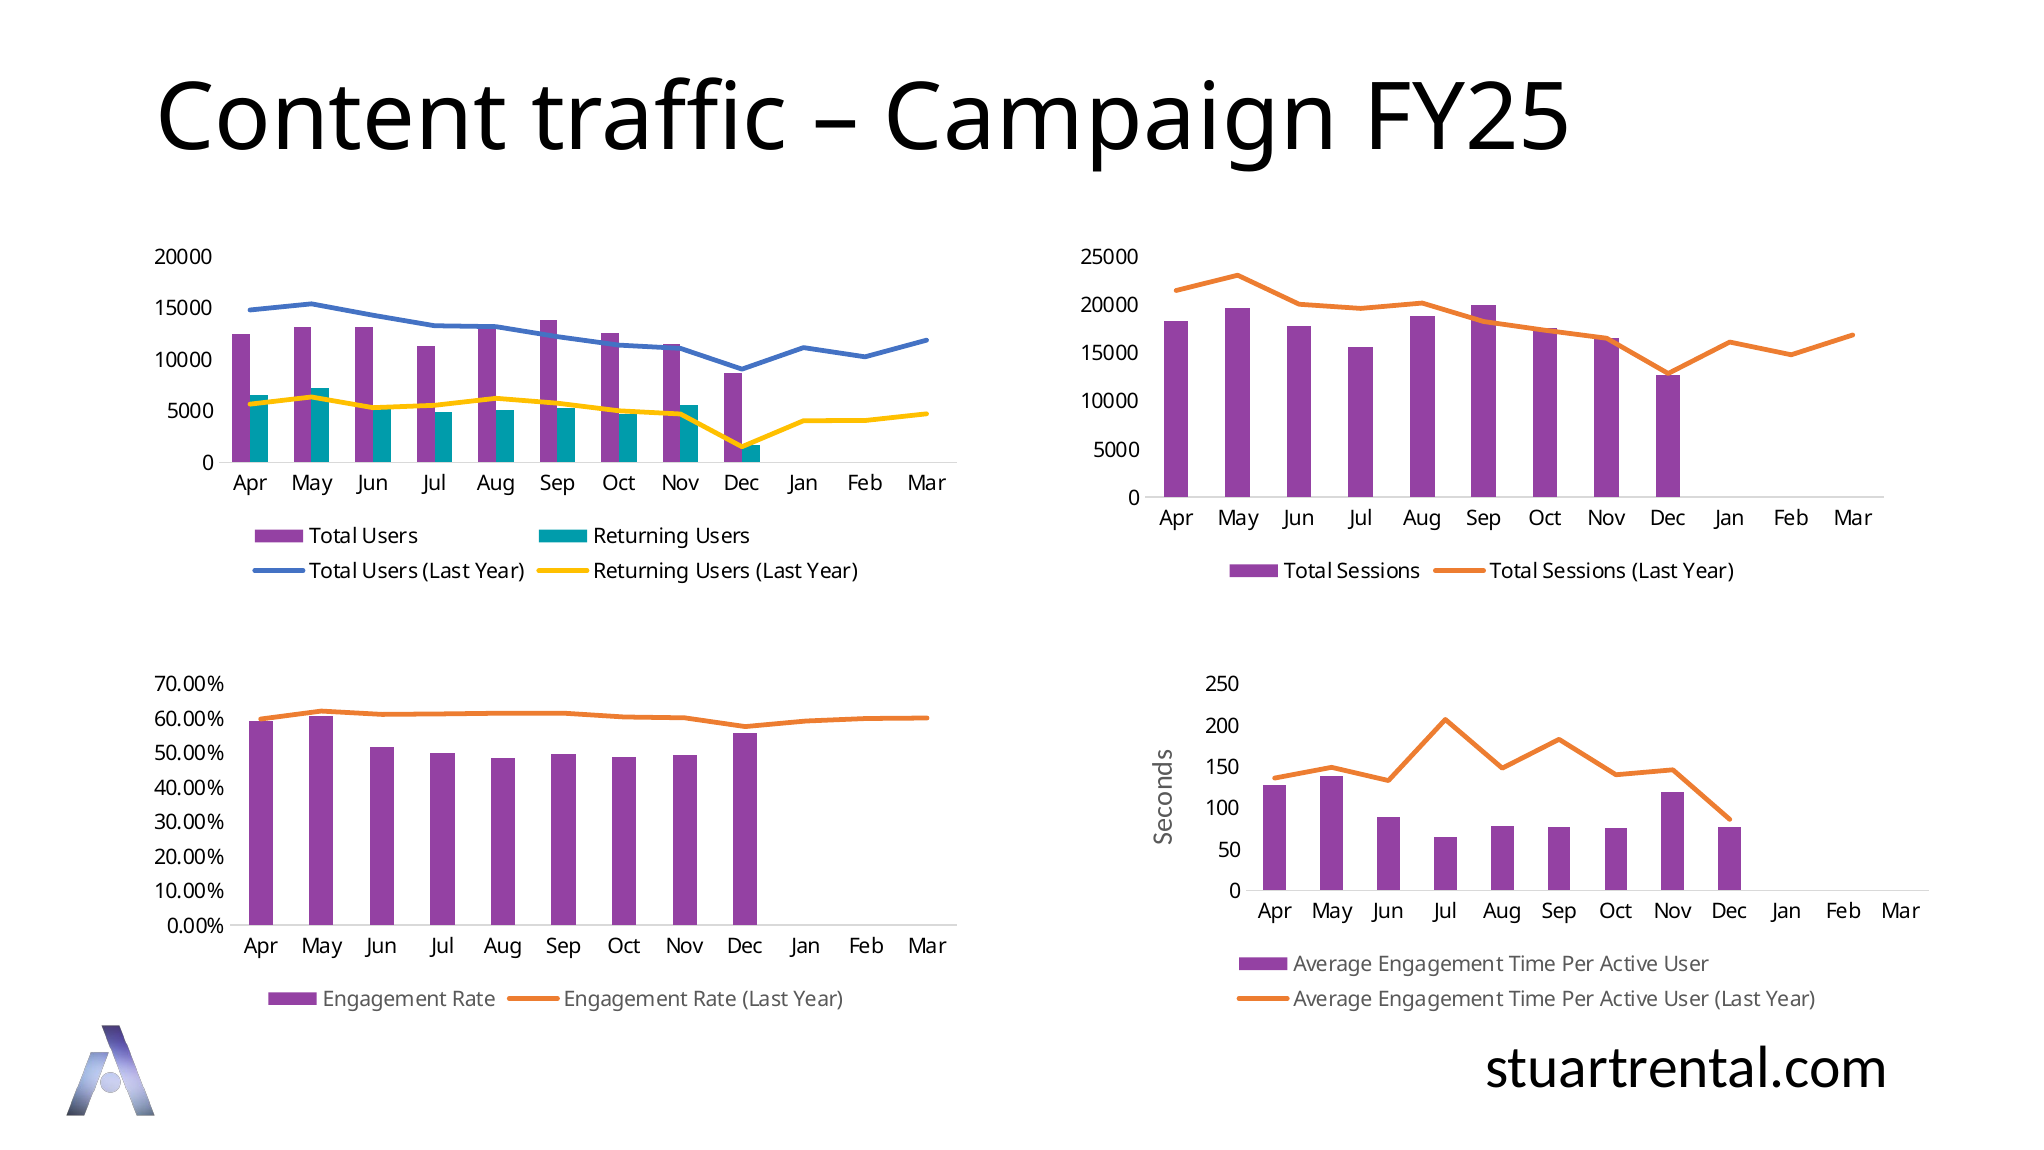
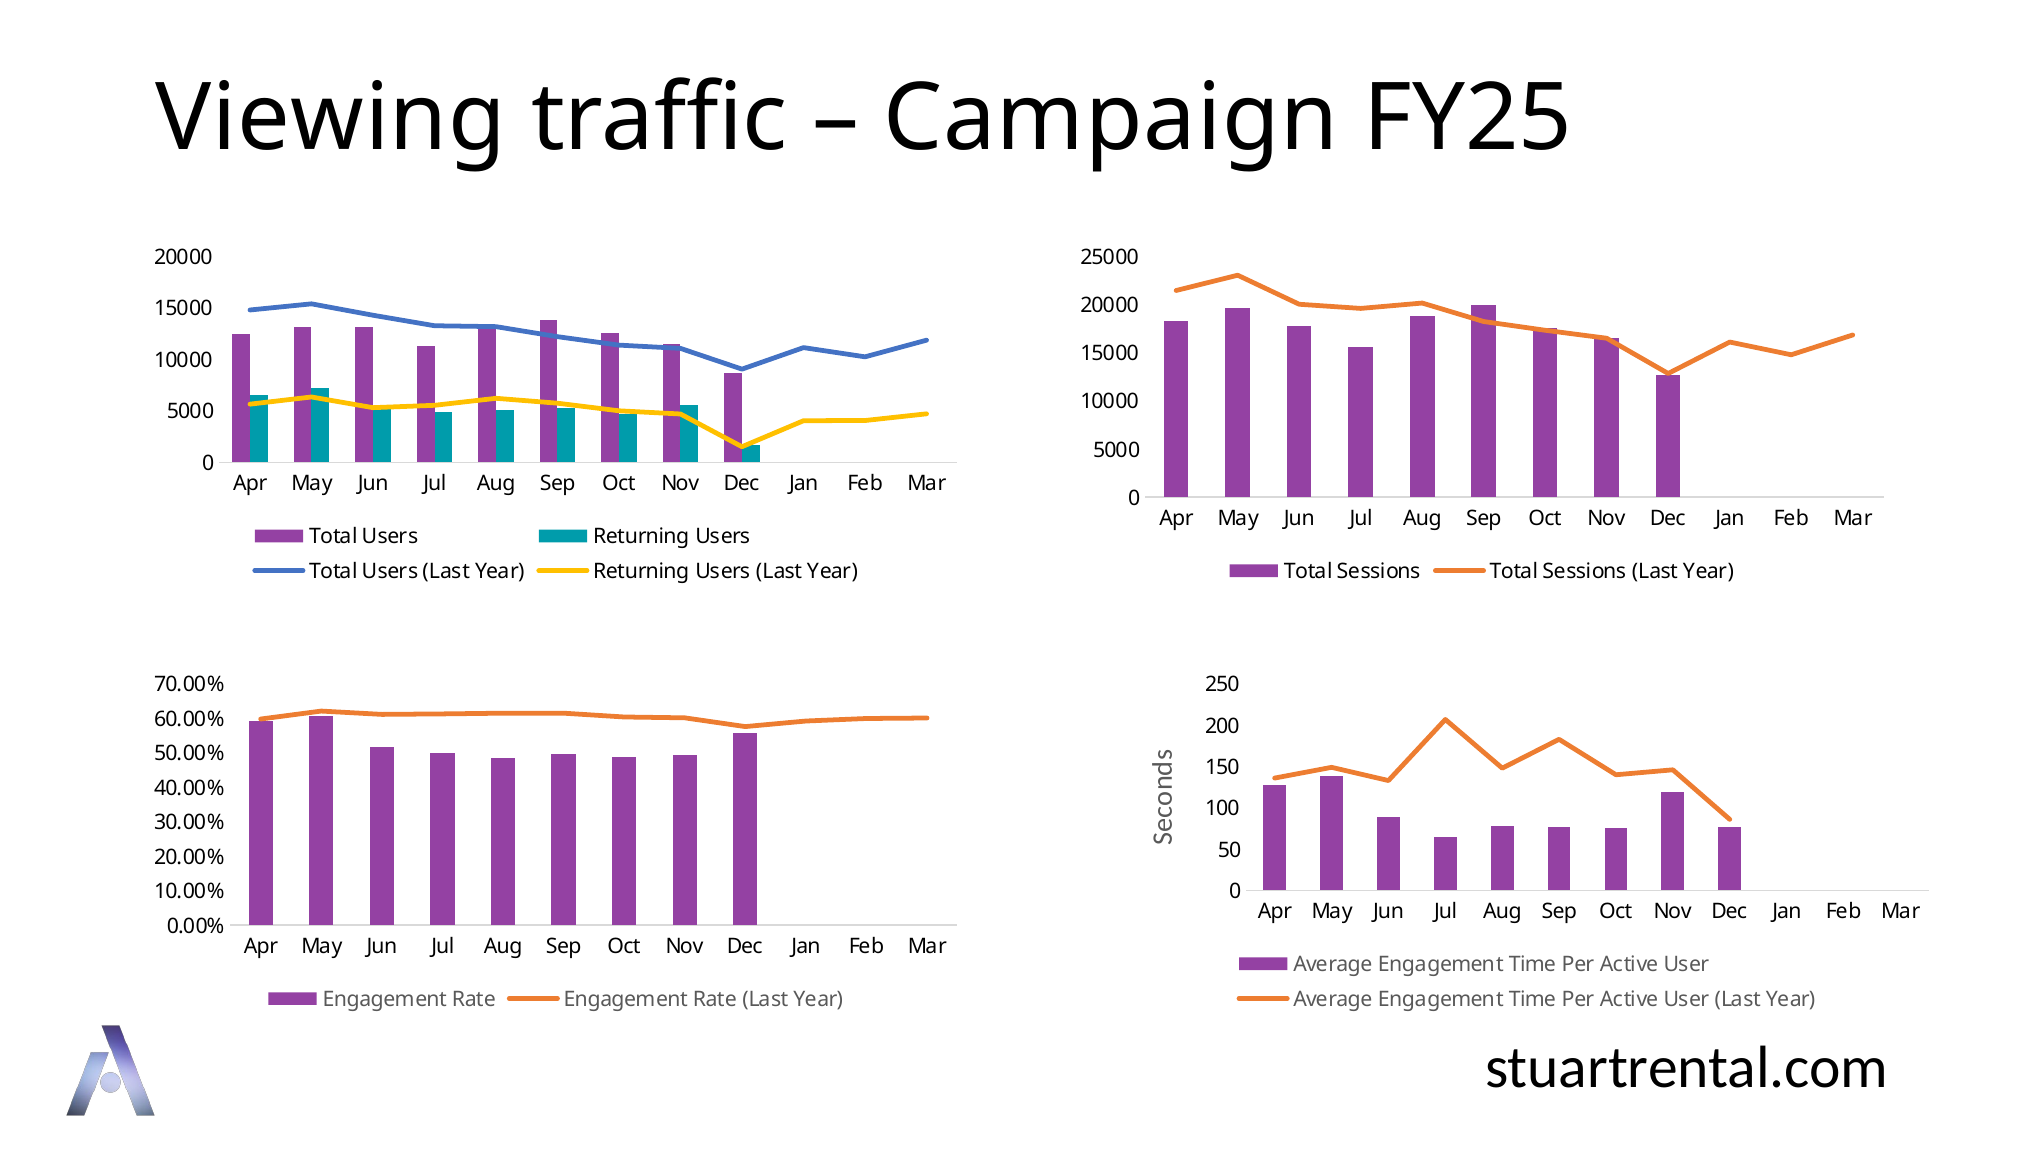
Content: Content -> Viewing
